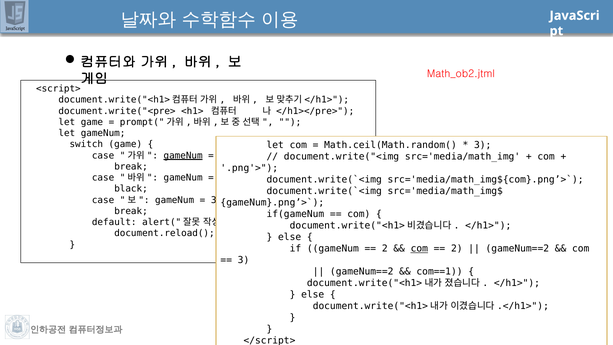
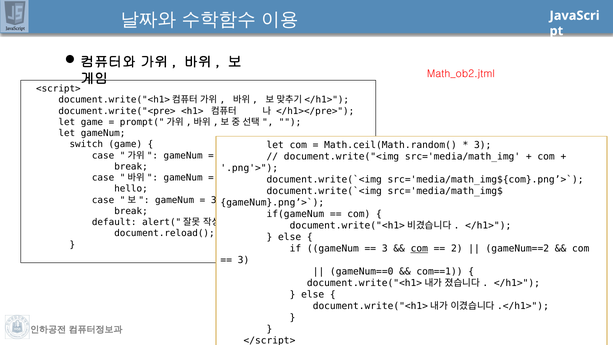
gameNum at (183, 155) underline: present -> none
black: black -> hello
2 at (385, 248): 2 -> 3
gameNum==2 at (362, 271): gameNum==2 -> gameNum==0
